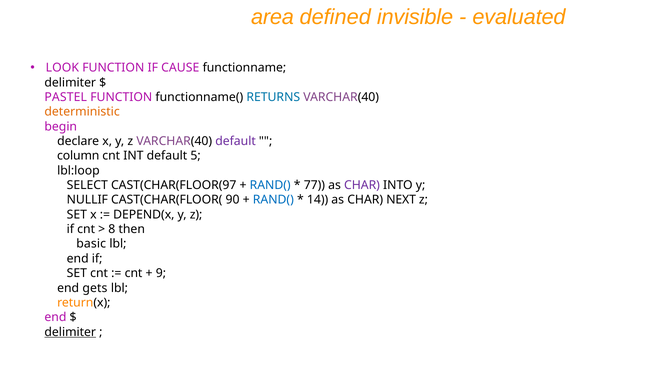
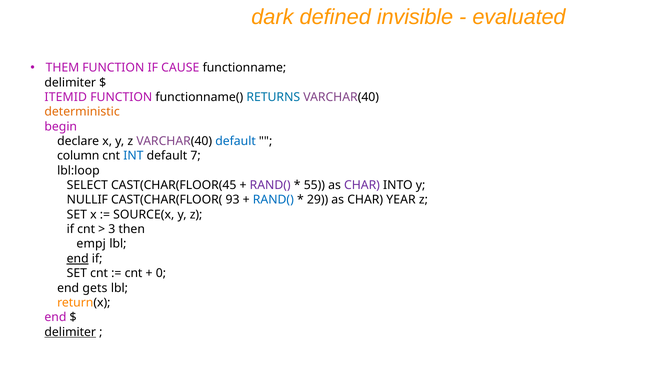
area: area -> dark
LOOK: LOOK -> THEM
PASTEL: PASTEL -> ITEMID
default at (236, 141) colour: purple -> blue
INT colour: black -> blue
5: 5 -> 7
CAST(CHAR(FLOOR(97: CAST(CHAR(FLOOR(97 -> CAST(CHAR(FLOOR(45
RAND( at (270, 185) colour: blue -> purple
77: 77 -> 55
90: 90 -> 93
14: 14 -> 29
NEXT: NEXT -> YEAR
DEPEND(x: DEPEND(x -> SOURCE(x
8: 8 -> 3
basic: basic -> empj
end at (78, 258) underline: none -> present
9: 9 -> 0
